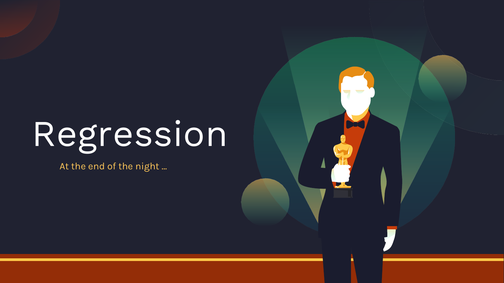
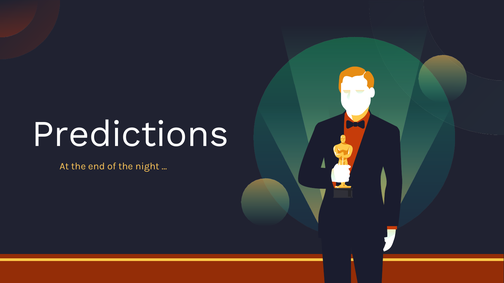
Regression: Regression -> Predictions
